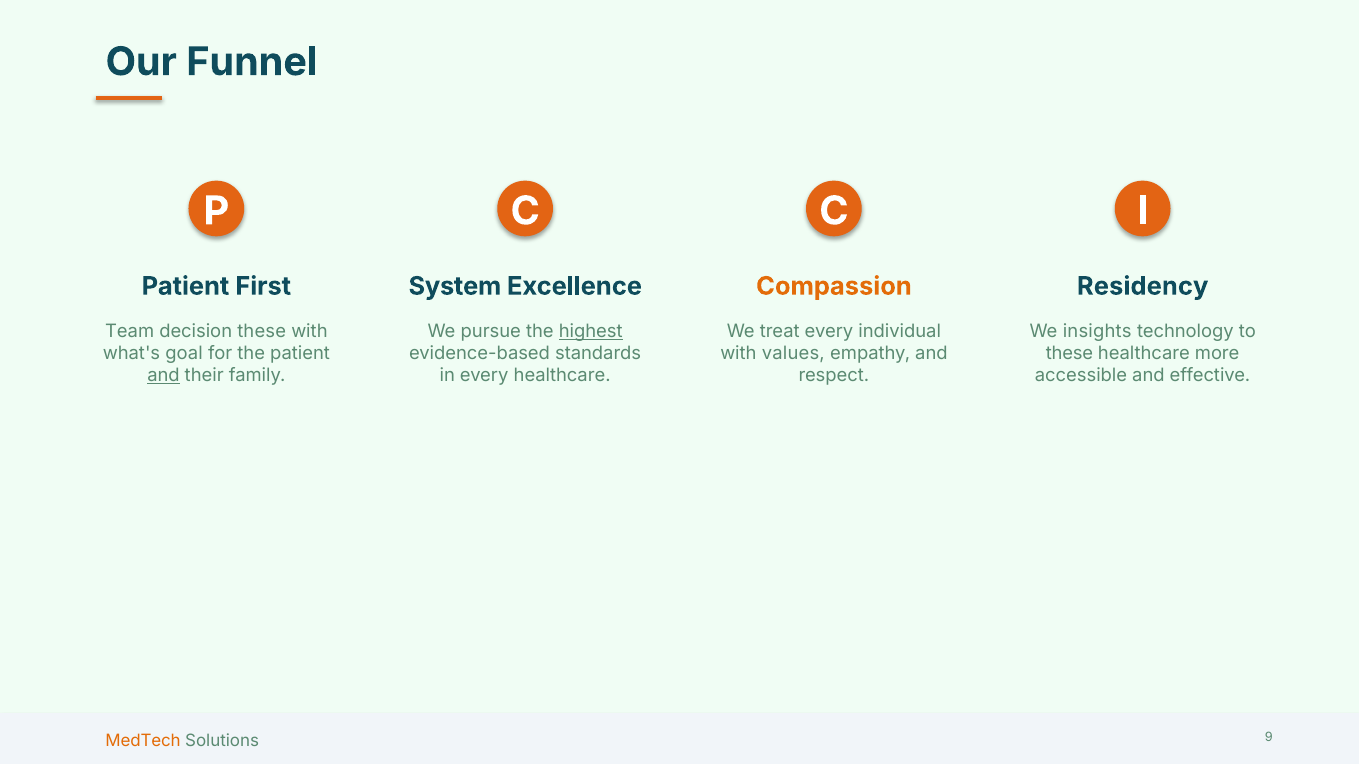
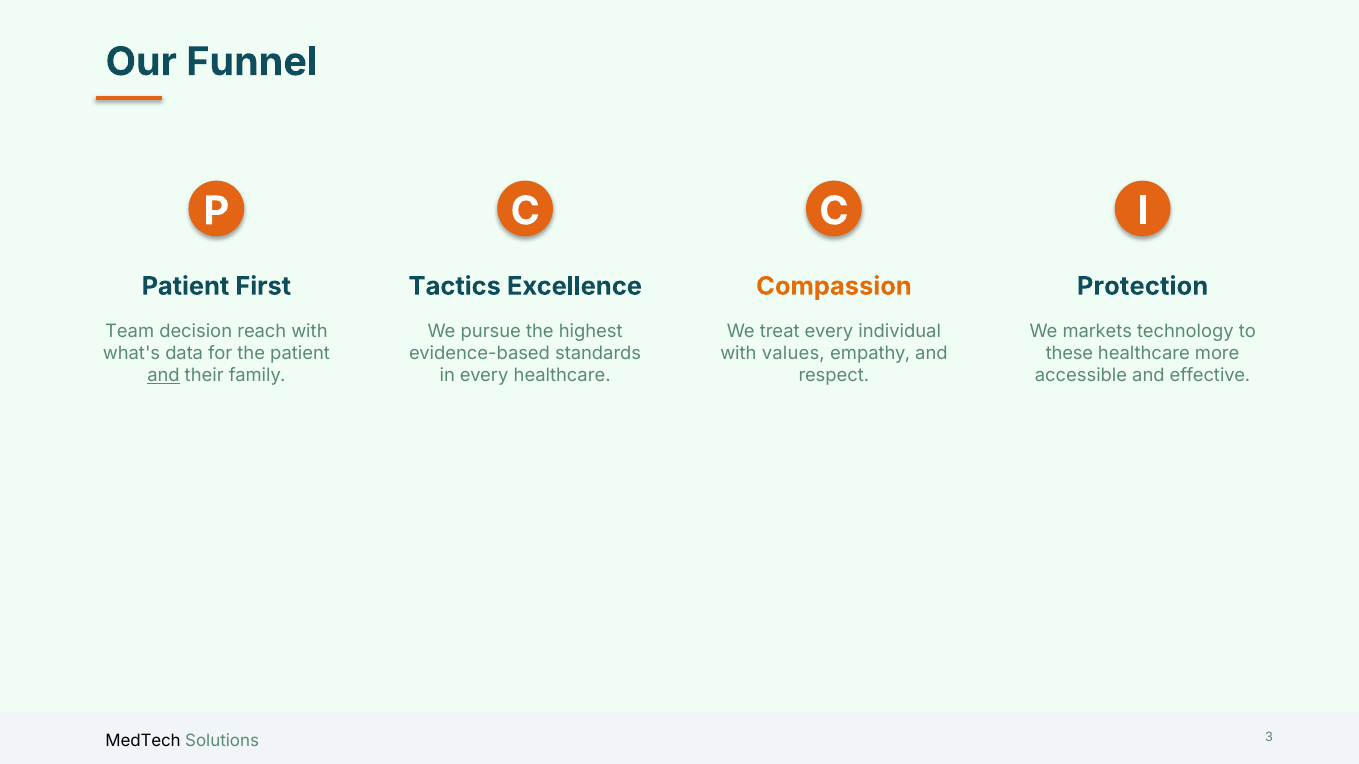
System: System -> Tactics
Residency: Residency -> Protection
decision these: these -> reach
highest underline: present -> none
insights: insights -> markets
goal: goal -> data
MedTech colour: orange -> black
9: 9 -> 3
